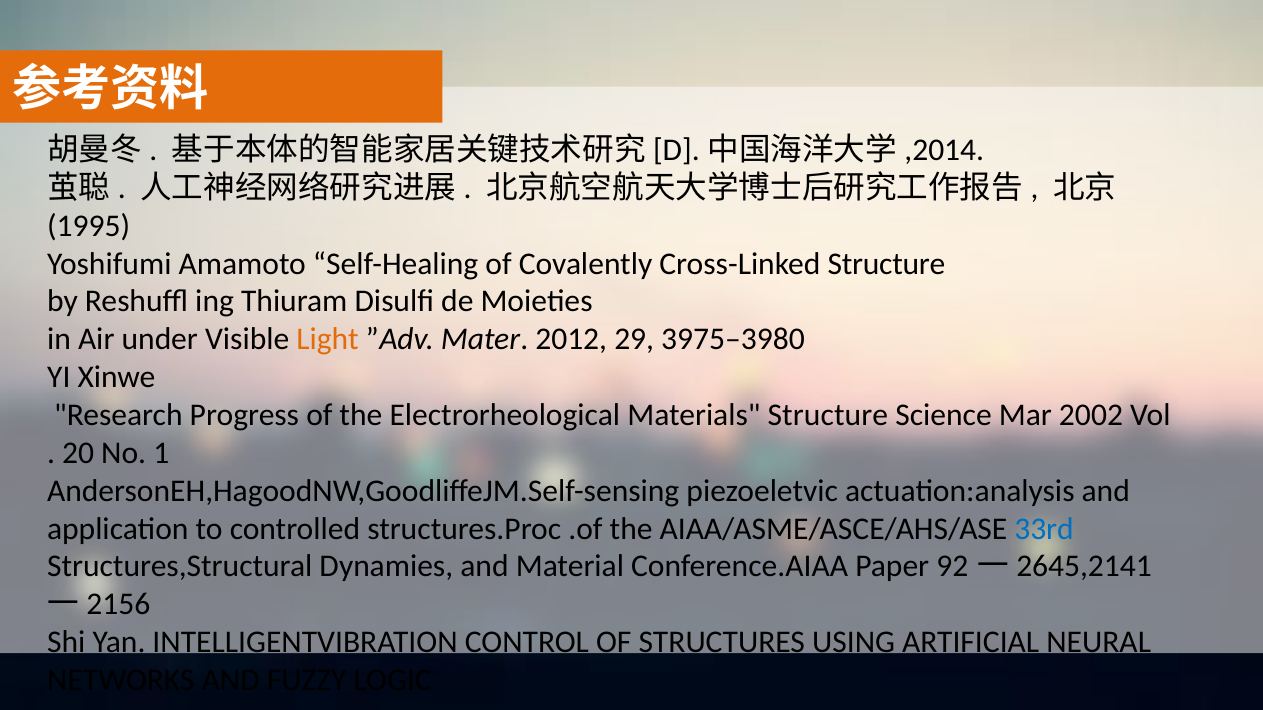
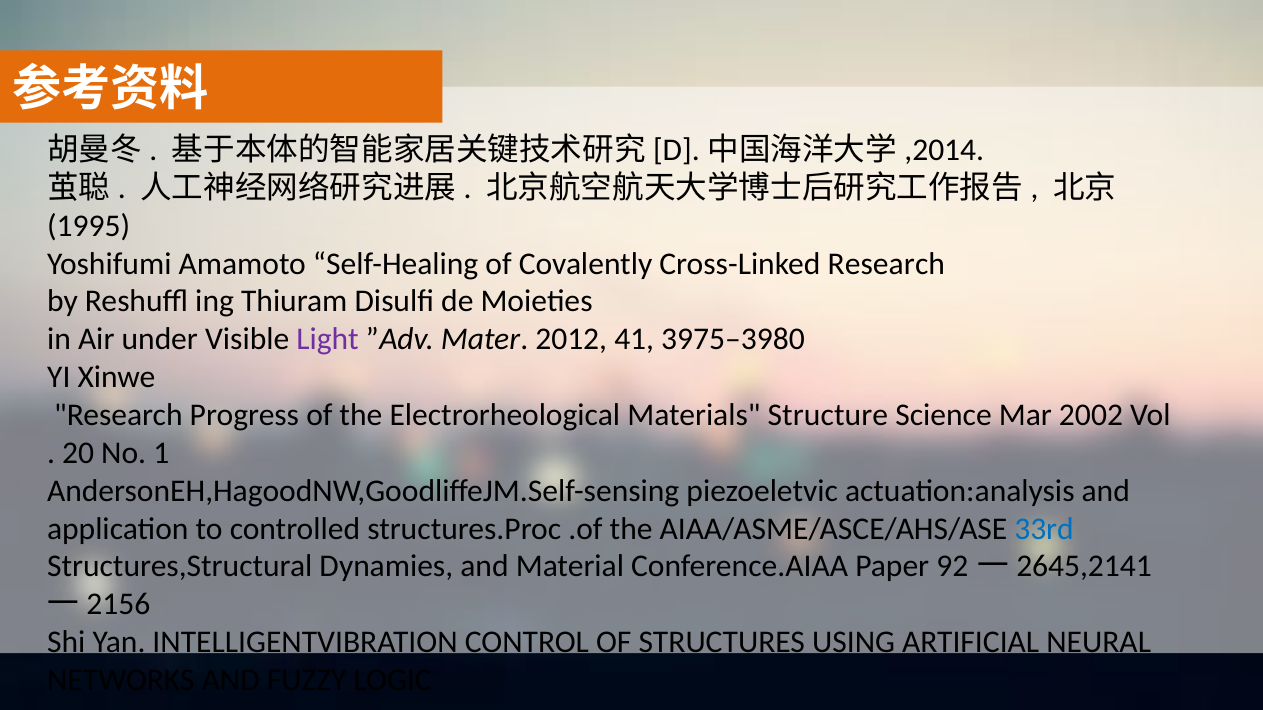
Cross-Linked Structure: Structure -> Research
Light colour: orange -> purple
29: 29 -> 41
